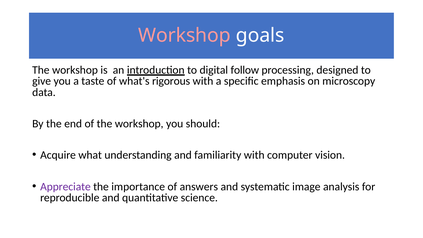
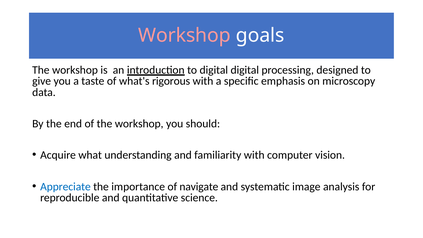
digital follow: follow -> digital
Appreciate colour: purple -> blue
answers: answers -> navigate
